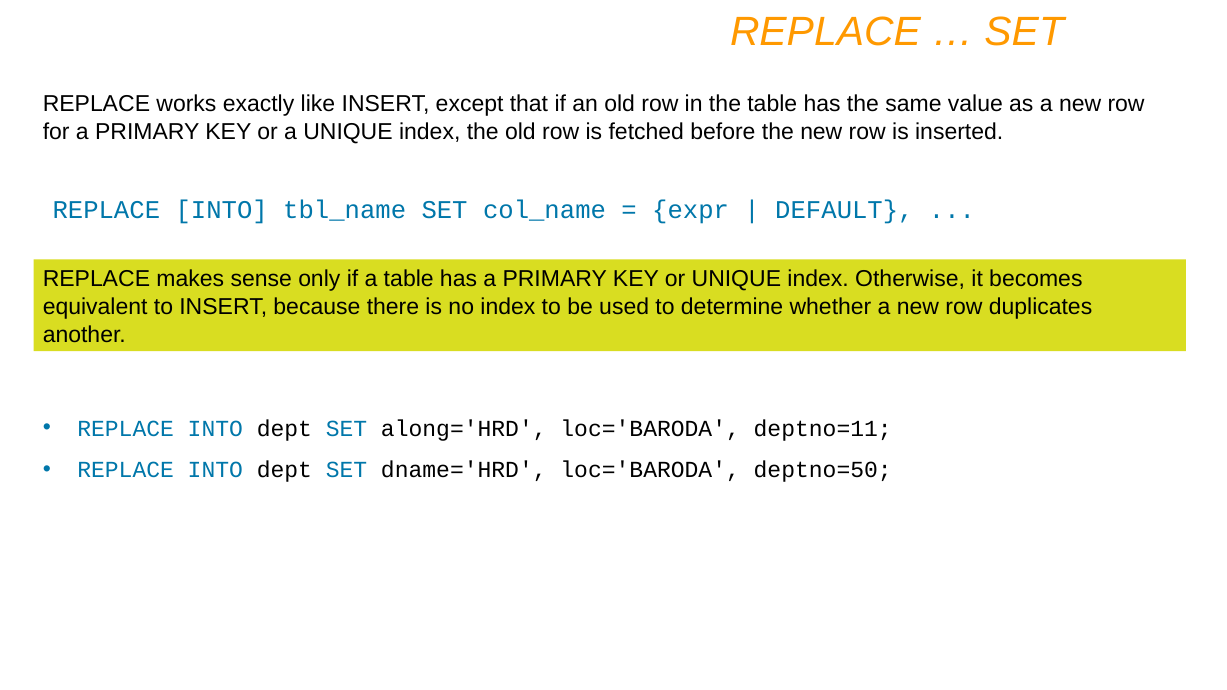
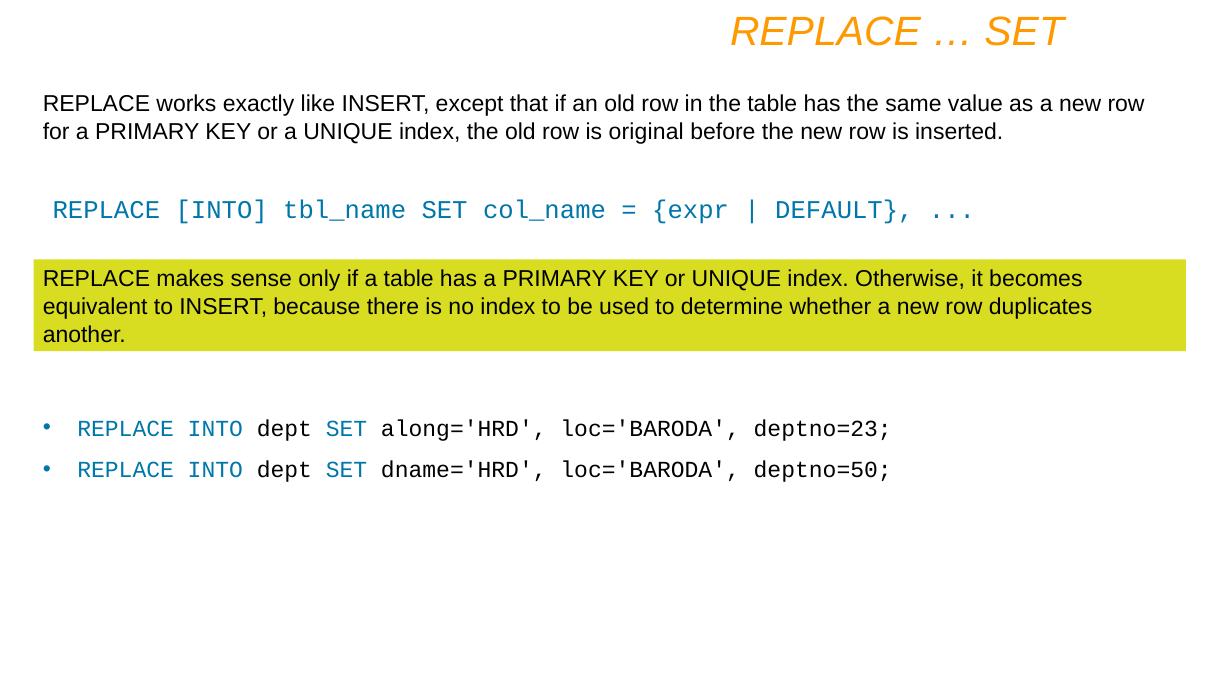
fetched: fetched -> original
deptno=11: deptno=11 -> deptno=23
